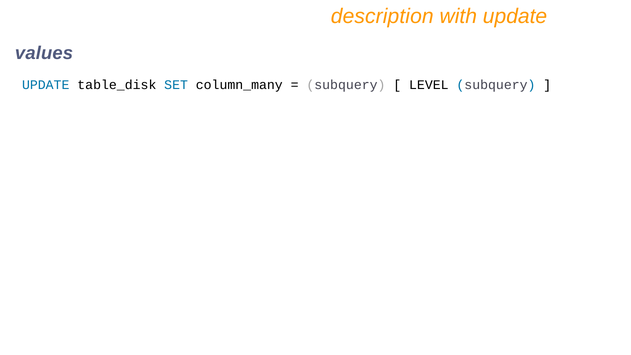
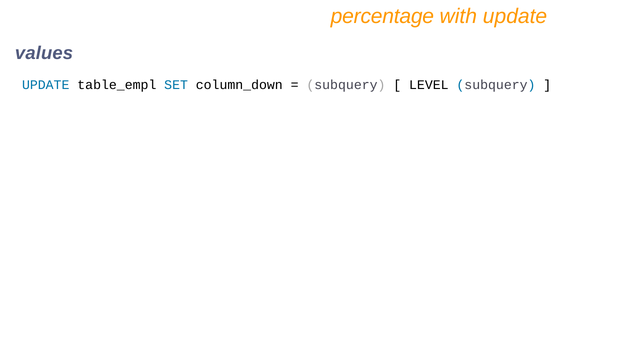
description: description -> percentage
table_disk: table_disk -> table_empl
column_many: column_many -> column_down
